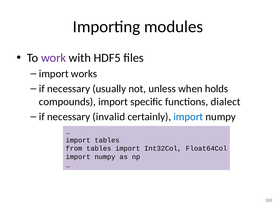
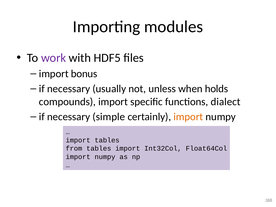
works: works -> bonus
invalid: invalid -> simple
import at (188, 117) colour: blue -> orange
